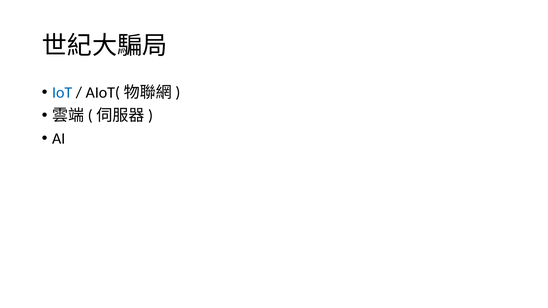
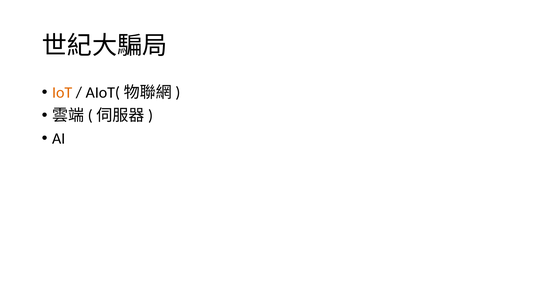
IoT colour: blue -> orange
